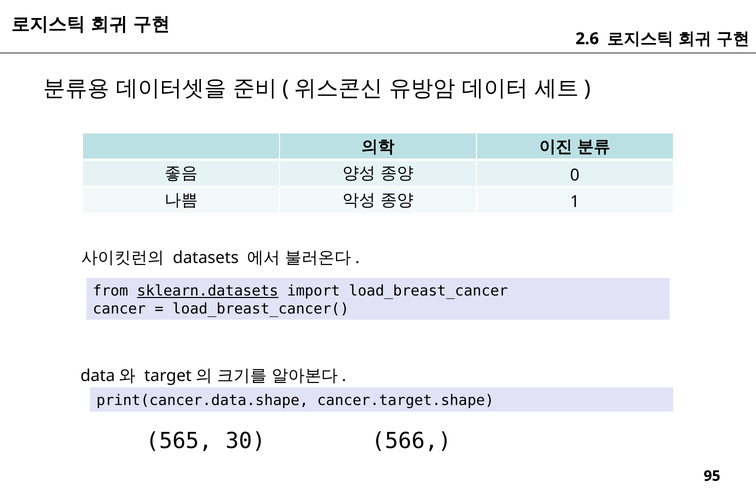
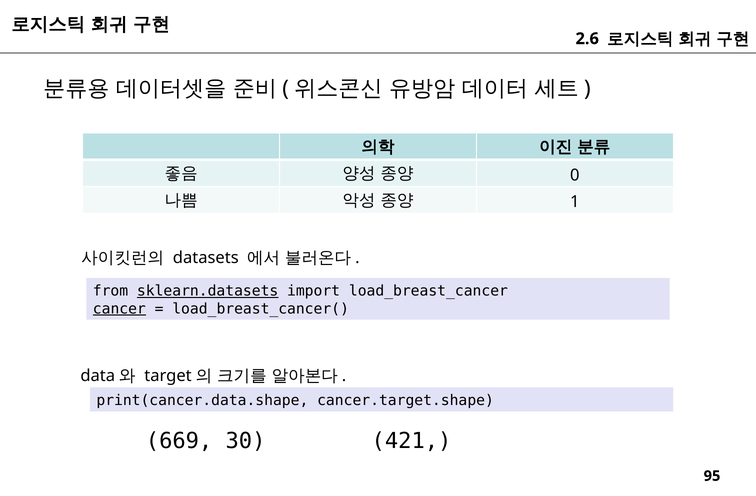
cancer underline: none -> present
565: 565 -> 669
566: 566 -> 421
